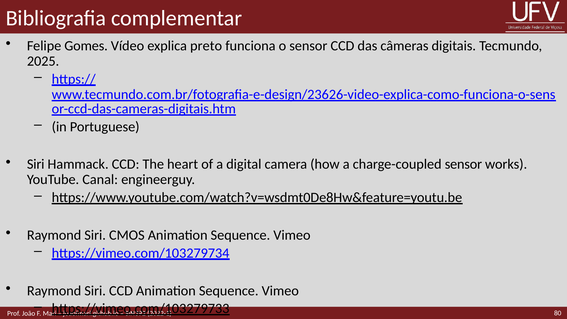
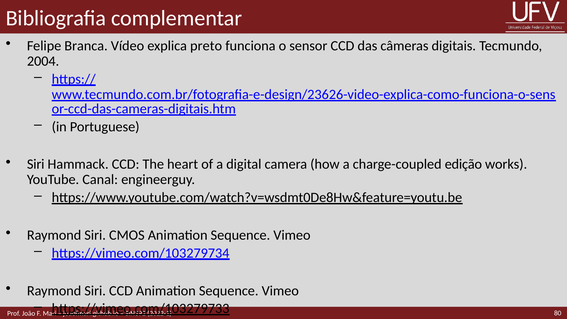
Gomes: Gomes -> Branca
2025: 2025 -> 2004
charge-coupled sensor: sensor -> edição
